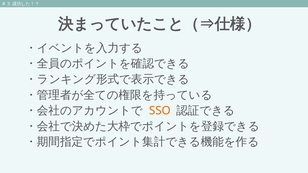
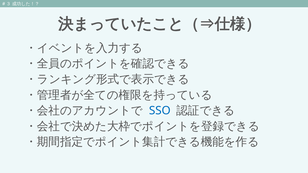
SSO colour: orange -> blue
